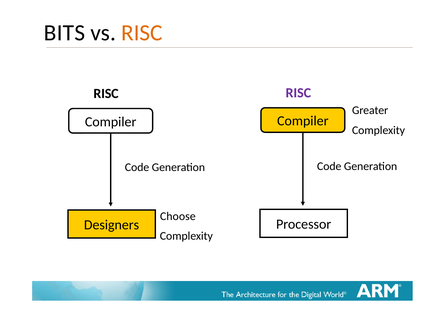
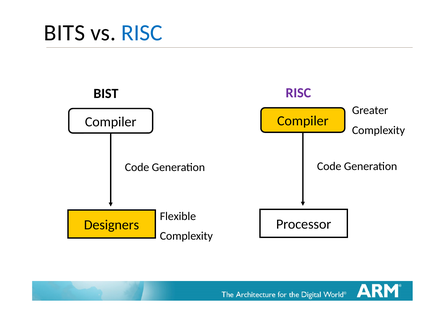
RISC at (142, 33) colour: orange -> blue
RISC at (106, 93): RISC -> BIST
Choose: Choose -> Flexible
